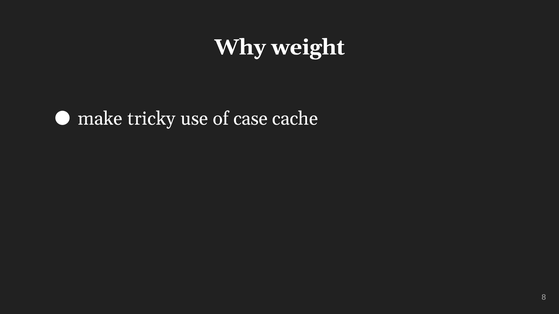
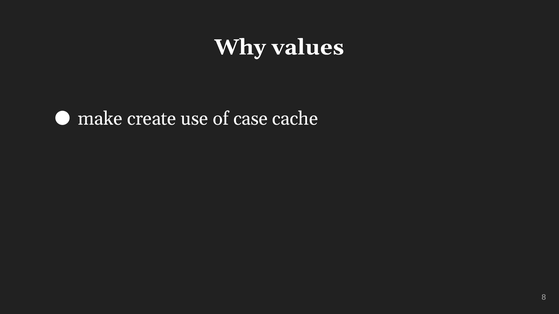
weight: weight -> values
tricky: tricky -> create
